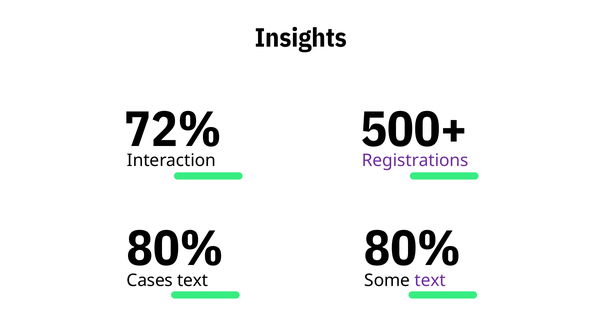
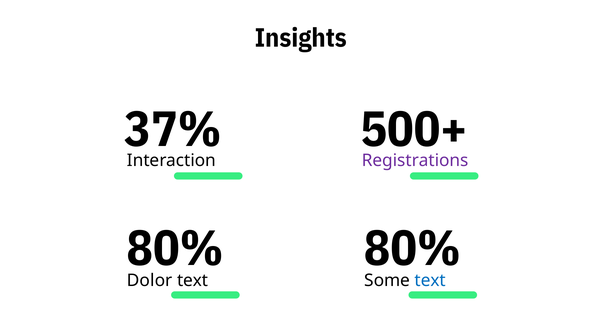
72%: 72% -> 37%
Cases: Cases -> Dolor
text at (430, 280) colour: purple -> blue
